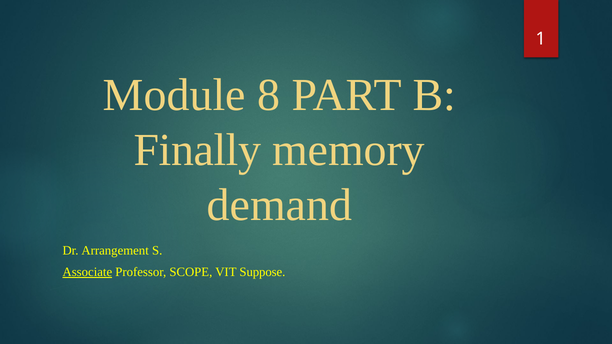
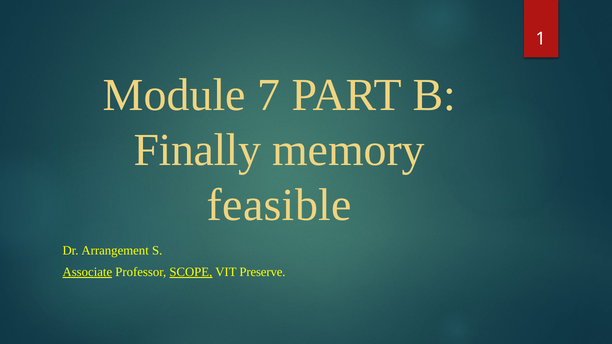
8: 8 -> 7
demand: demand -> feasible
SCOPE underline: none -> present
Suppose: Suppose -> Preserve
